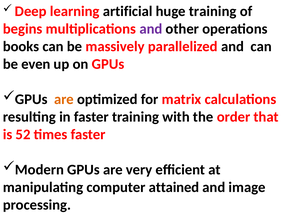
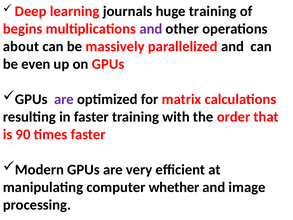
artificial: artificial -> journals
books: books -> about
are at (64, 99) colour: orange -> purple
52: 52 -> 90
attained: attained -> whether
